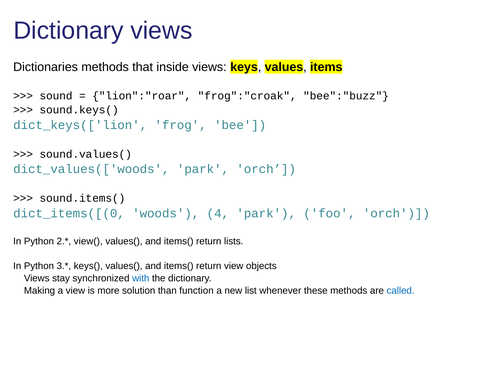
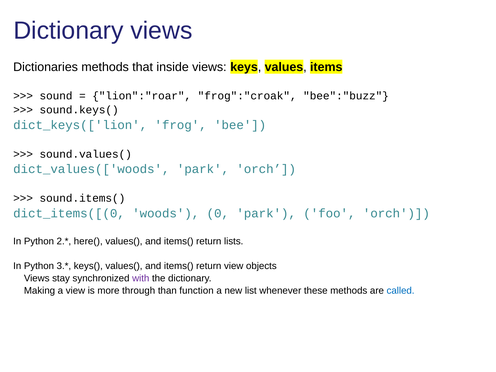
4: 4 -> 0
view(: view( -> here(
with colour: blue -> purple
solution: solution -> through
